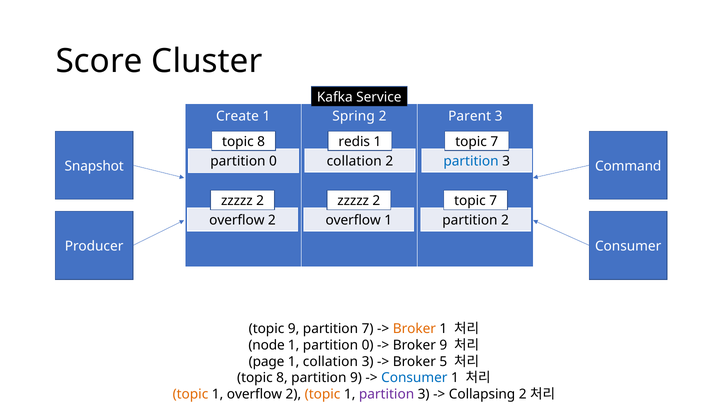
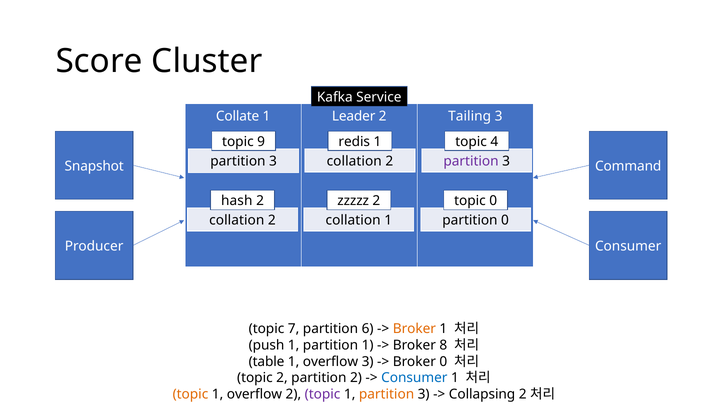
Create: Create -> Collate
Spring: Spring -> Leader
Parent: Parent -> Tailing
8 at (261, 142): 8 -> 9
7 at (494, 142): 7 -> 4
0 at (273, 161): 0 -> 3
partition at (471, 161) colour: blue -> purple
zzzzz at (237, 201): zzzzz -> hash
7 at (493, 201): 7 -> 0
overflow at (237, 220): overflow -> collation
overflow at (353, 220): overflow -> collation
partition 2: 2 -> 0
topic 9: 9 -> 7
partition 7: 7 -> 6
node: node -> push
1 partition 0: 0 -> 1
Broker 9: 9 -> 8
page: page -> table
collation at (330, 361): collation -> overflow
Broker 5: 5 -> 0
8 at (282, 377): 8 -> 2
partition 9: 9 -> 2
topic at (323, 394) colour: orange -> purple
partition at (387, 394) colour: purple -> orange
